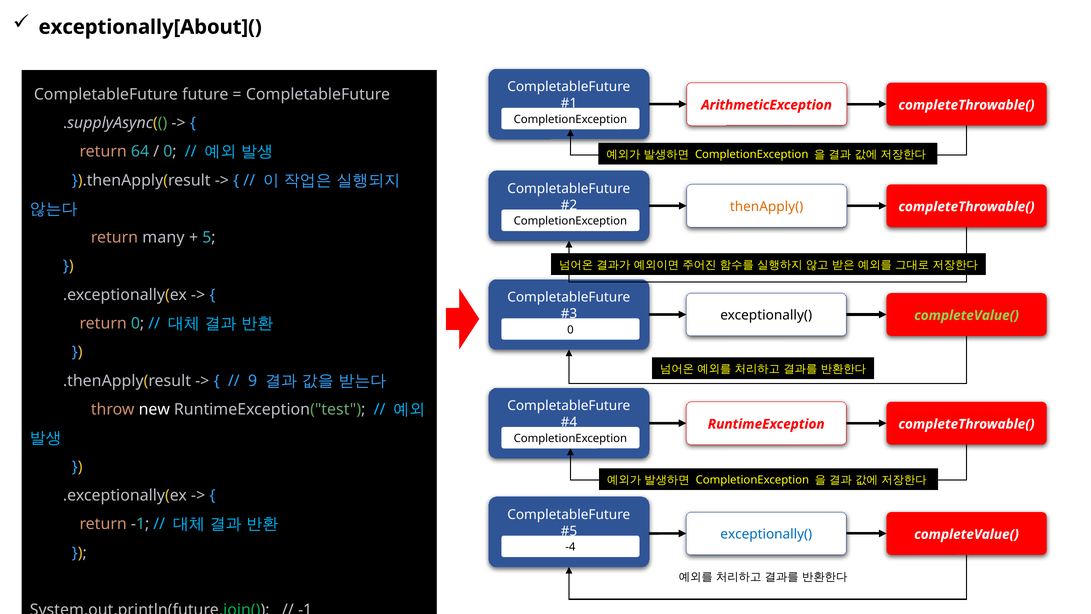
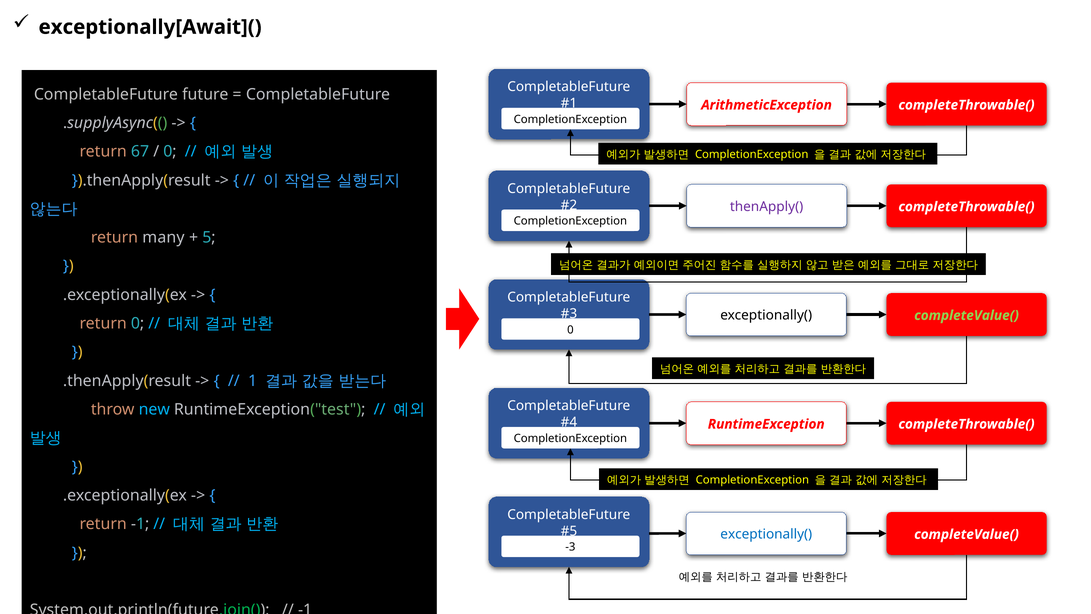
exceptionally[About](: exceptionally[About]( -> exceptionally[Await](
64: 64 -> 67
thenApply( colour: orange -> purple
9: 9 -> 1
new colour: white -> light blue
-4: -4 -> -3
